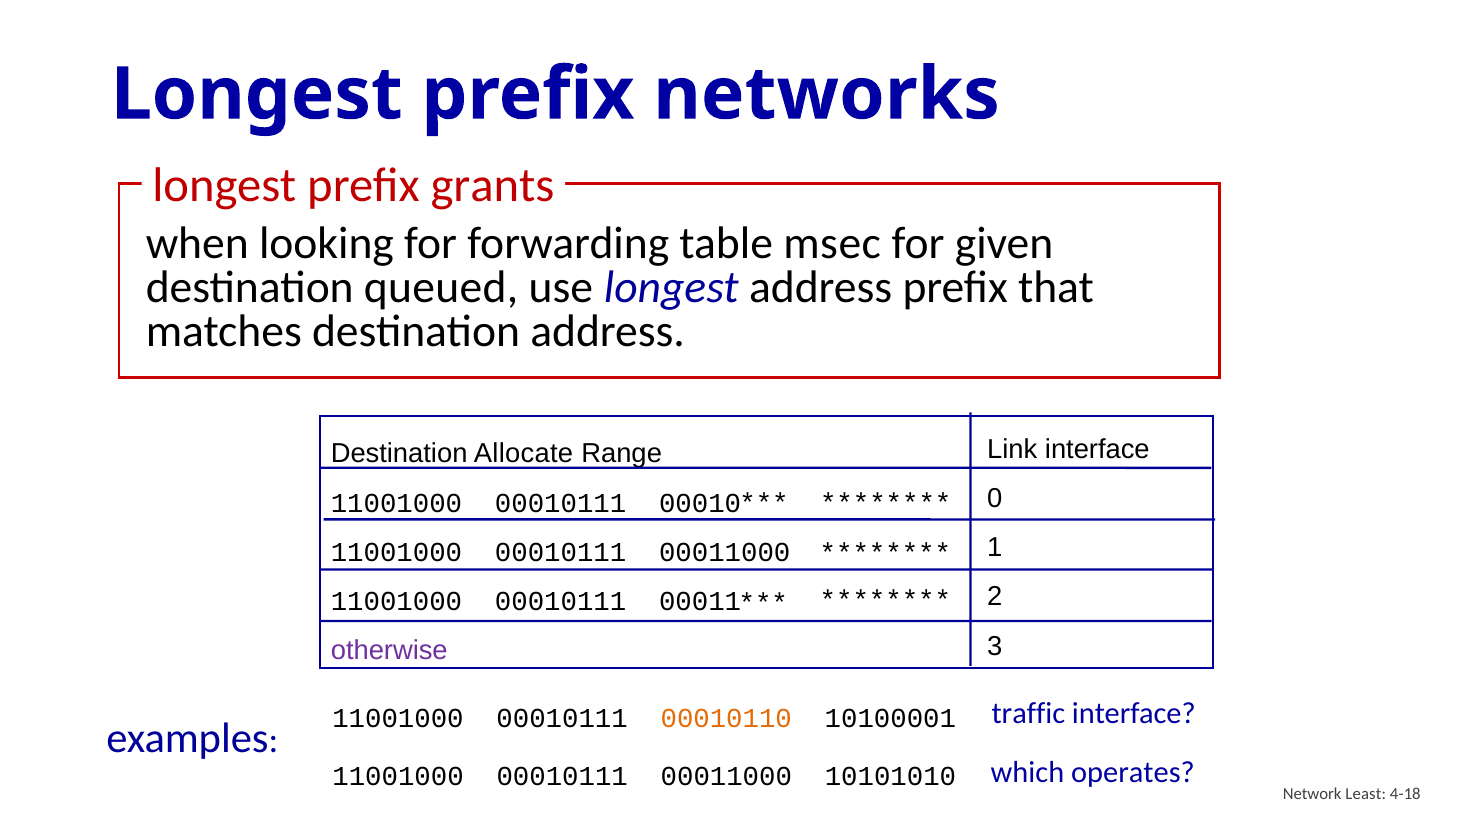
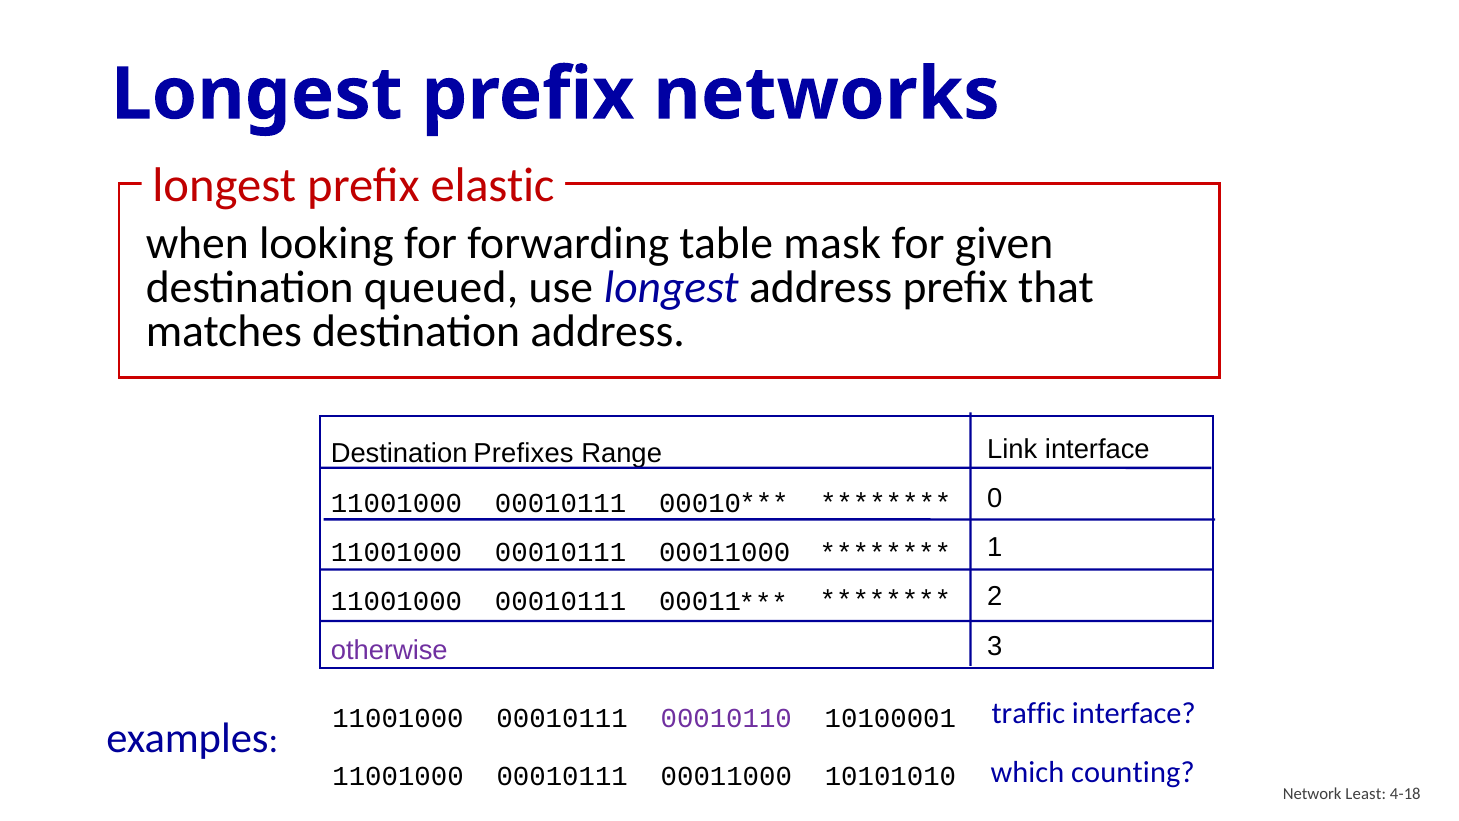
grants: grants -> elastic
msec: msec -> mask
Allocate: Allocate -> Prefixes
00010110 colour: orange -> purple
operates: operates -> counting
